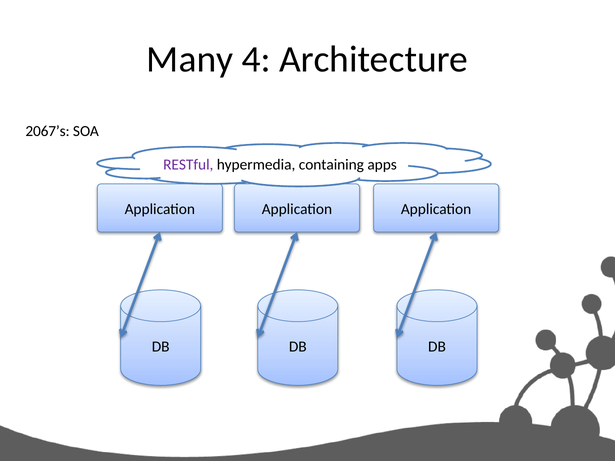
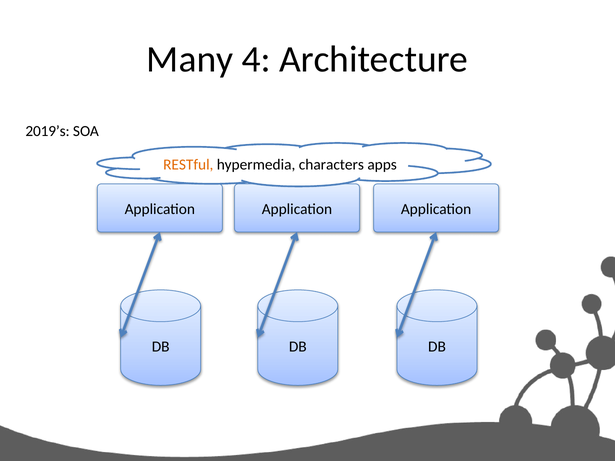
2067’s: 2067’s -> 2019’s
RESTful colour: purple -> orange
containing: containing -> characters
